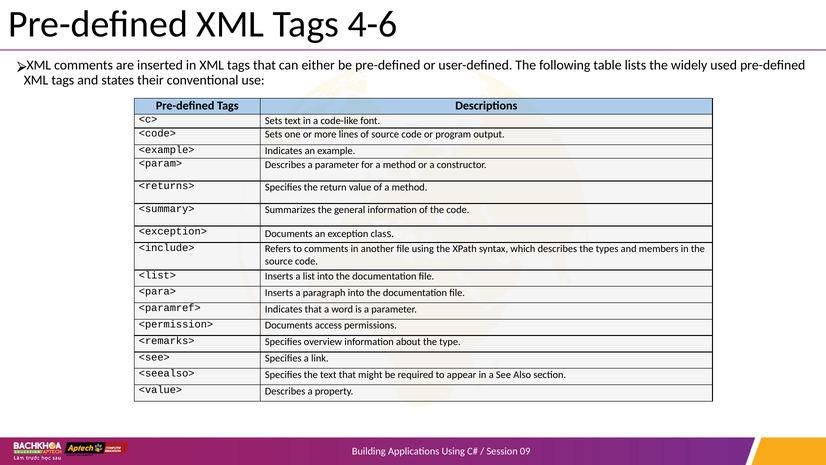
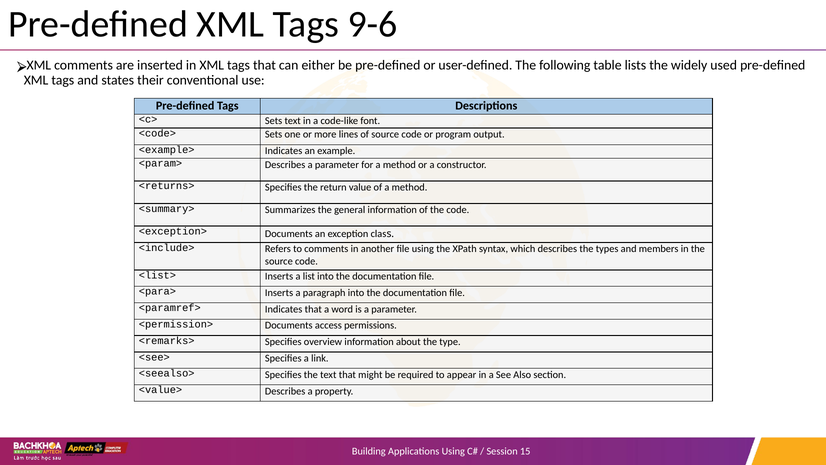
4-6: 4-6 -> 9-6
09: 09 -> 15
